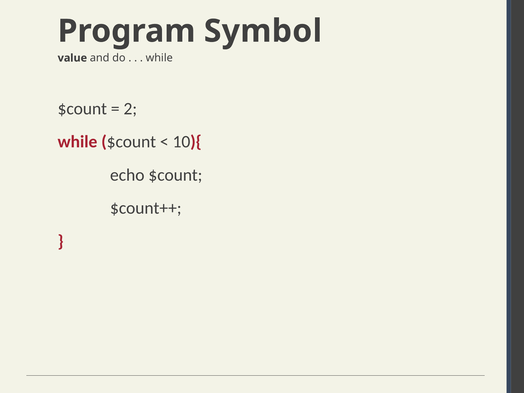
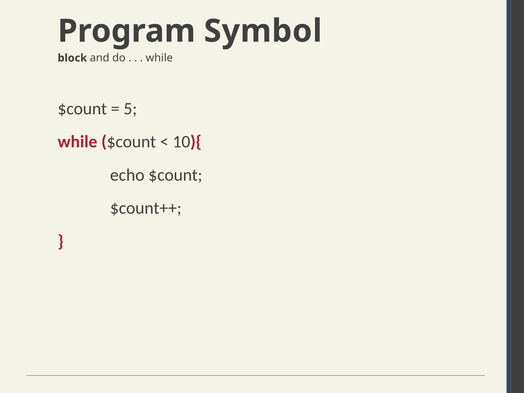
value: value -> block
2: 2 -> 5
